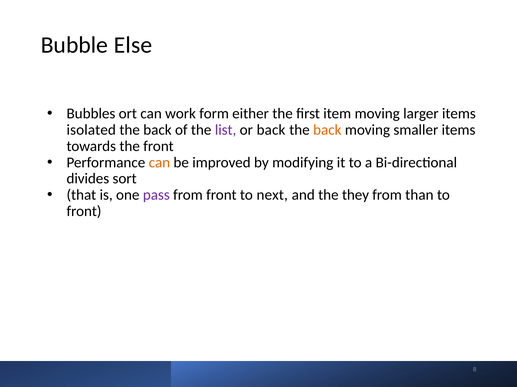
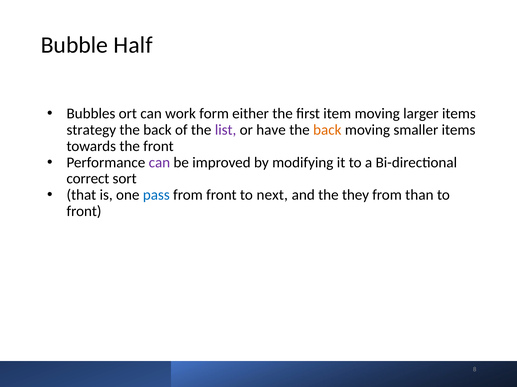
Else: Else -> Half
isolated: isolated -> strategy
or back: back -> have
can at (159, 163) colour: orange -> purple
divides: divides -> correct
pass colour: purple -> blue
